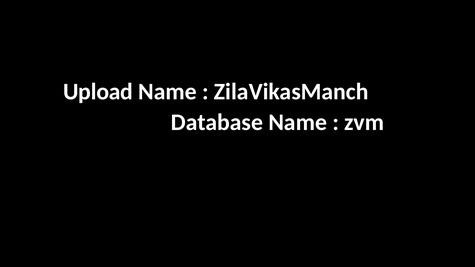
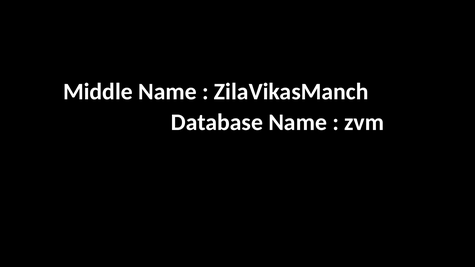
Upload: Upload -> Middle
